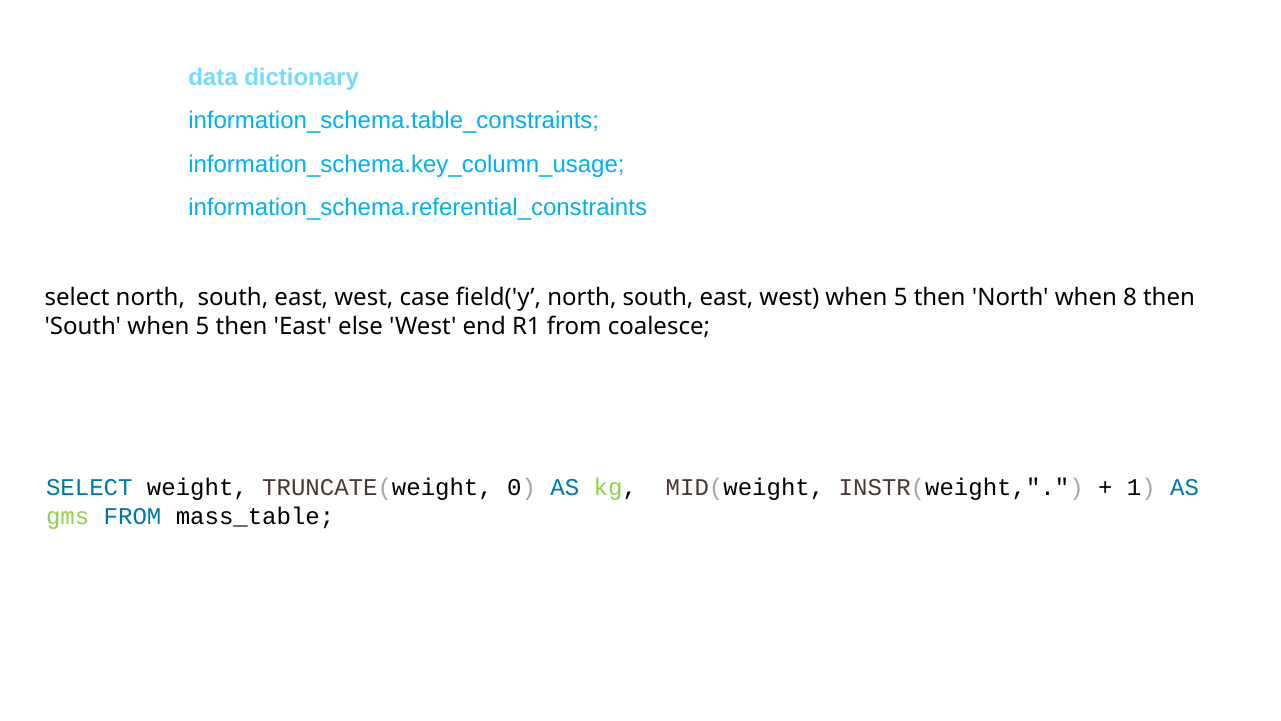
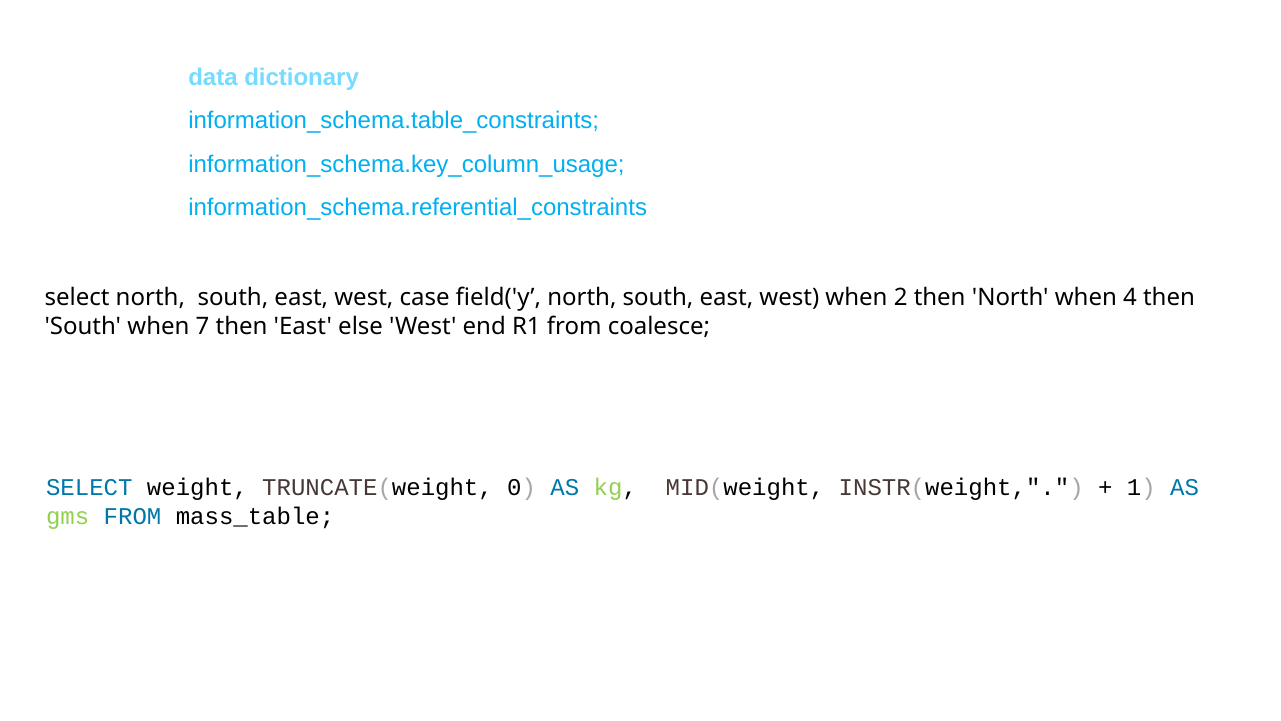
west when 5: 5 -> 2
8: 8 -> 4
South when 5: 5 -> 7
